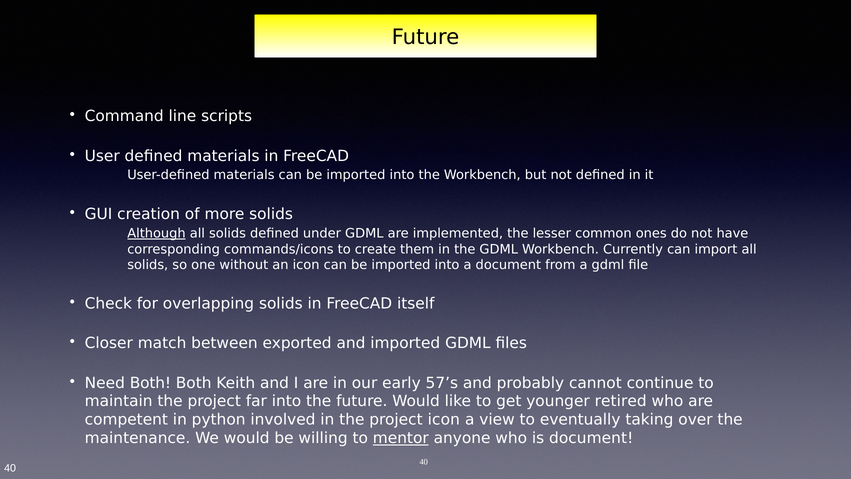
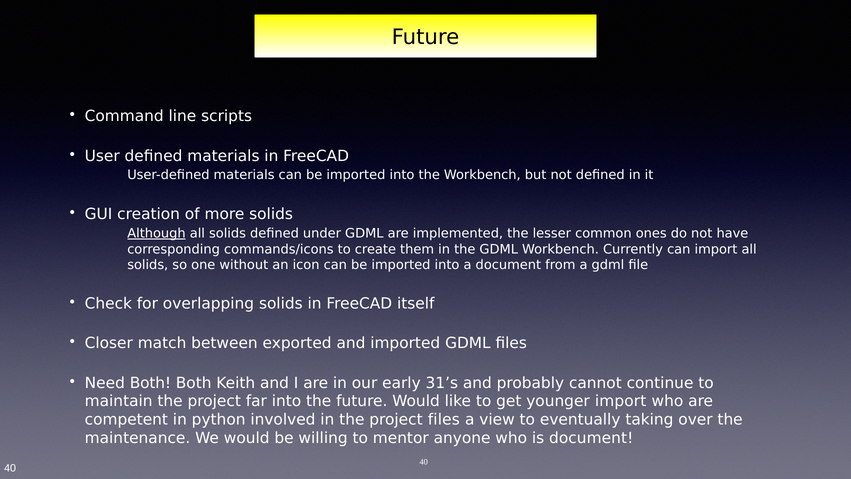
57’s: 57’s -> 31’s
younger retired: retired -> import
project icon: icon -> files
mentor underline: present -> none
